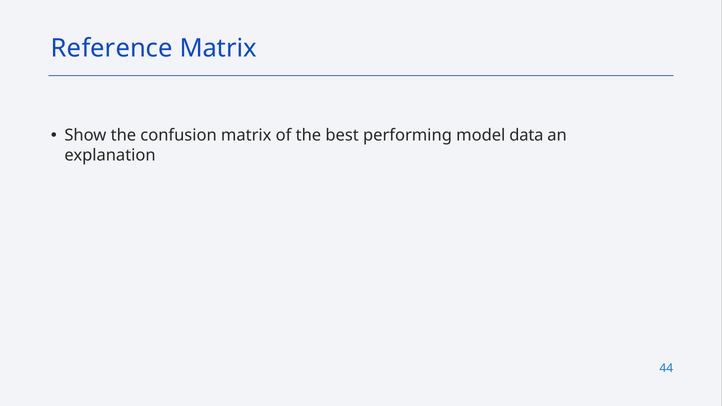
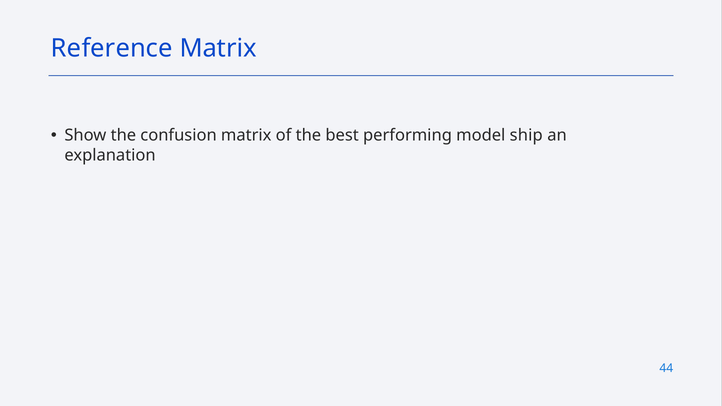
data: data -> ship
